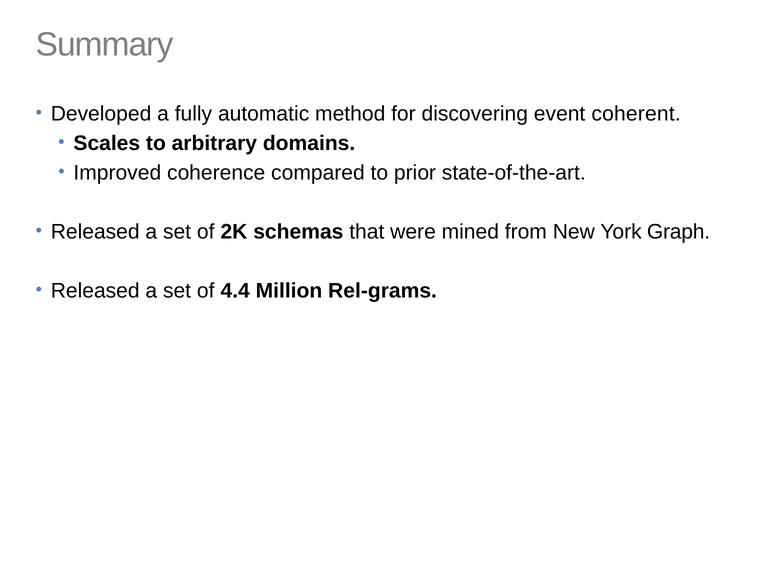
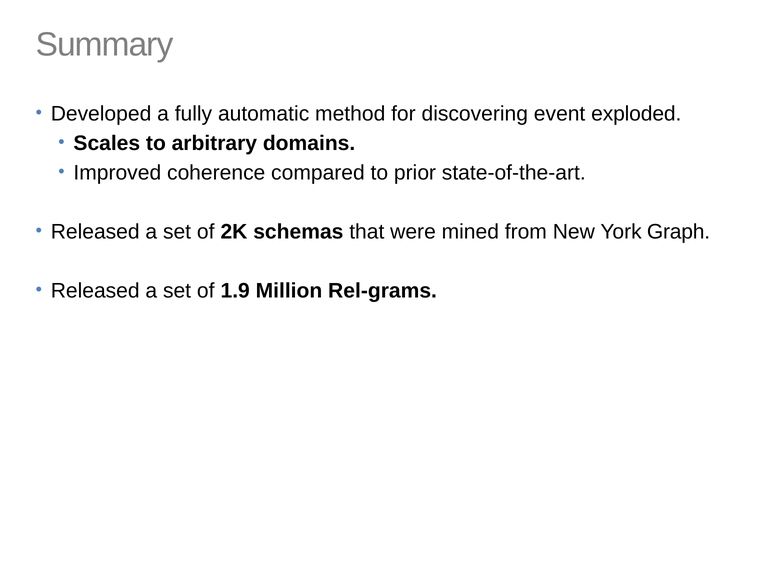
coherent: coherent -> exploded
4.4: 4.4 -> 1.9
